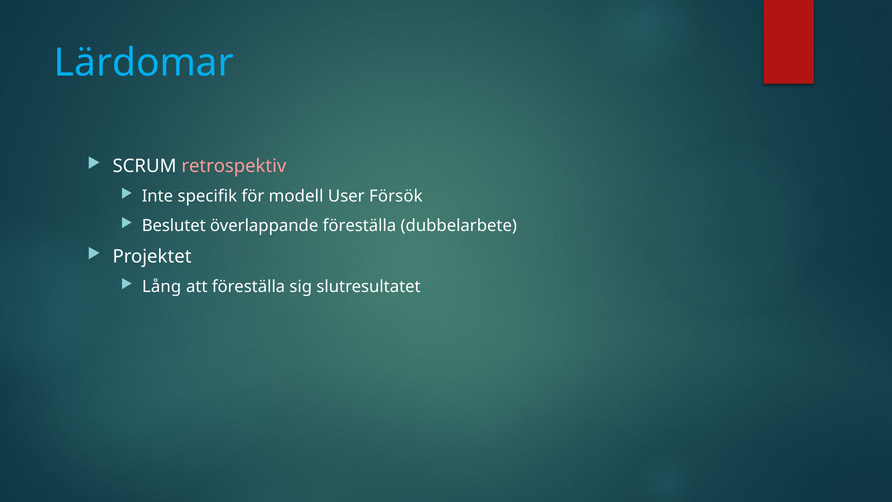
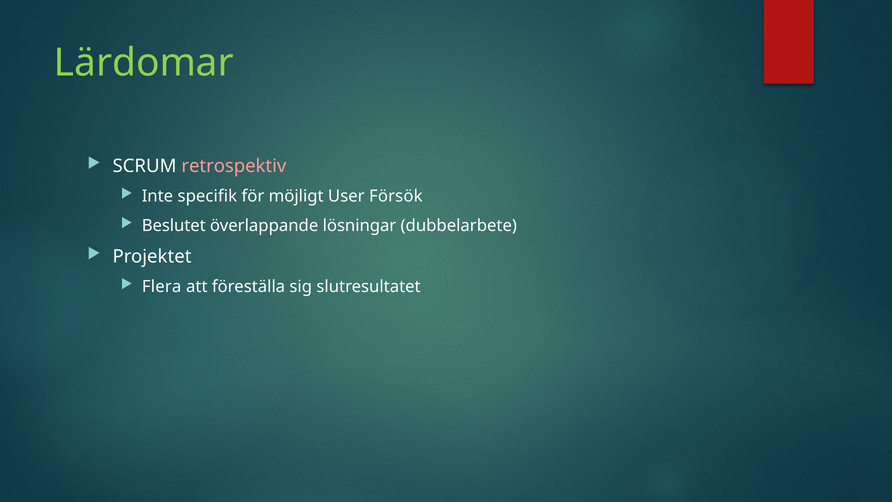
Lärdomar colour: light blue -> light green
modell: modell -> möjligt
överlappande föreställa: föreställa -> lösningar
Lång: Lång -> Flera
